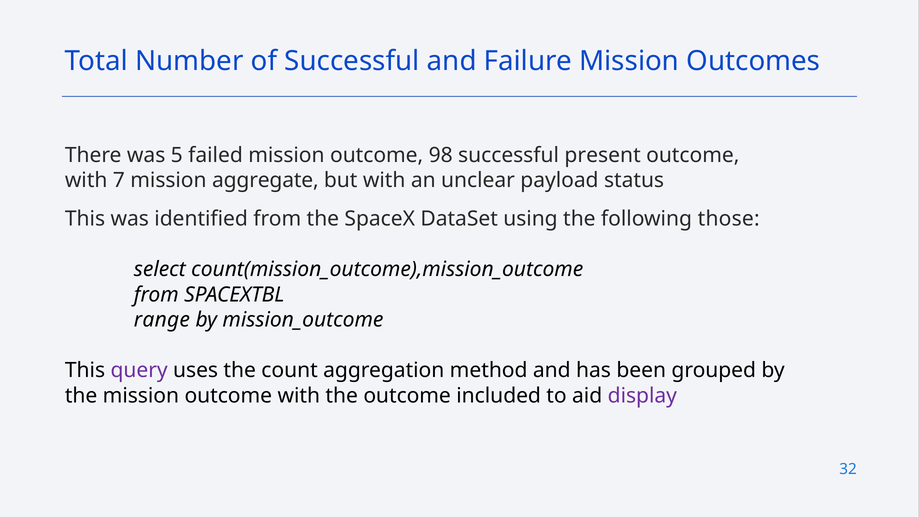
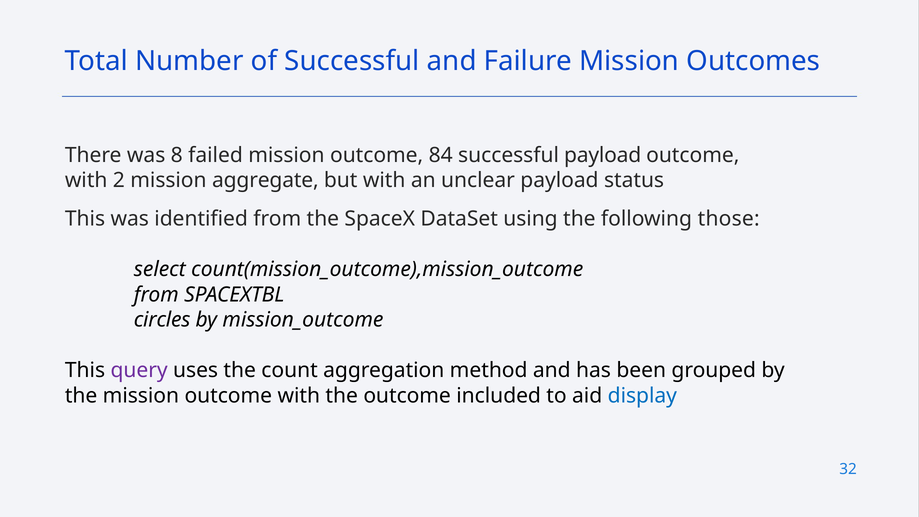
5: 5 -> 8
98: 98 -> 84
successful present: present -> payload
7: 7 -> 2
range: range -> circles
display colour: purple -> blue
